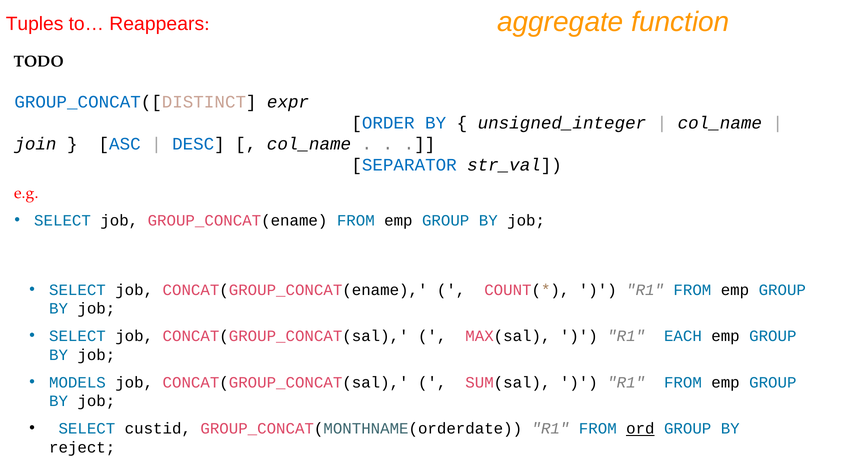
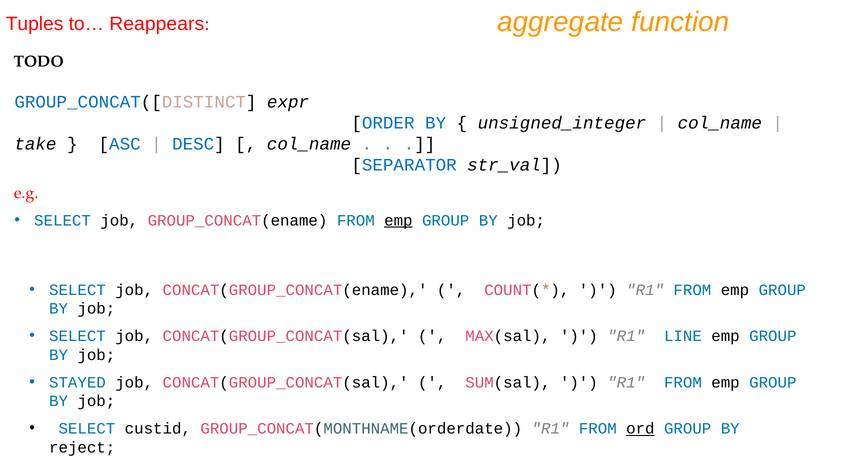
join: join -> take
emp at (398, 220) underline: none -> present
EACH: EACH -> LINE
MODELS: MODELS -> STAYED
